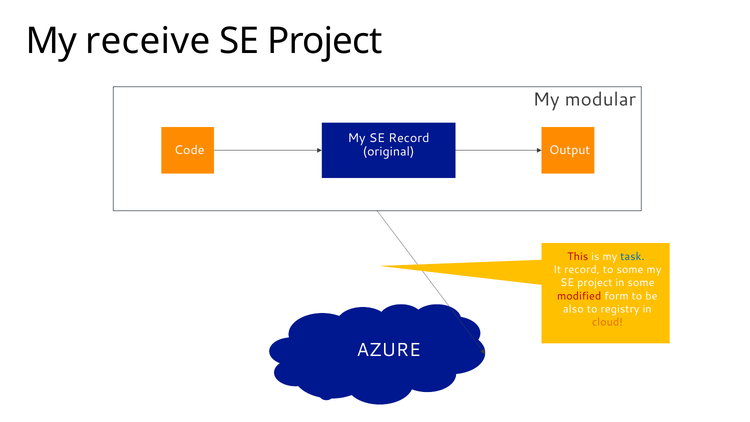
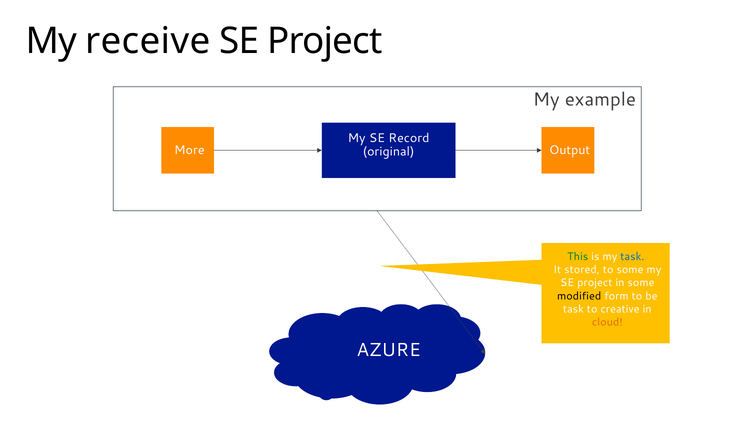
modular: modular -> example
Code: Code -> More
This colour: red -> green
It record: record -> stored
modified colour: red -> black
also at (573, 309): also -> task
registry: registry -> creative
